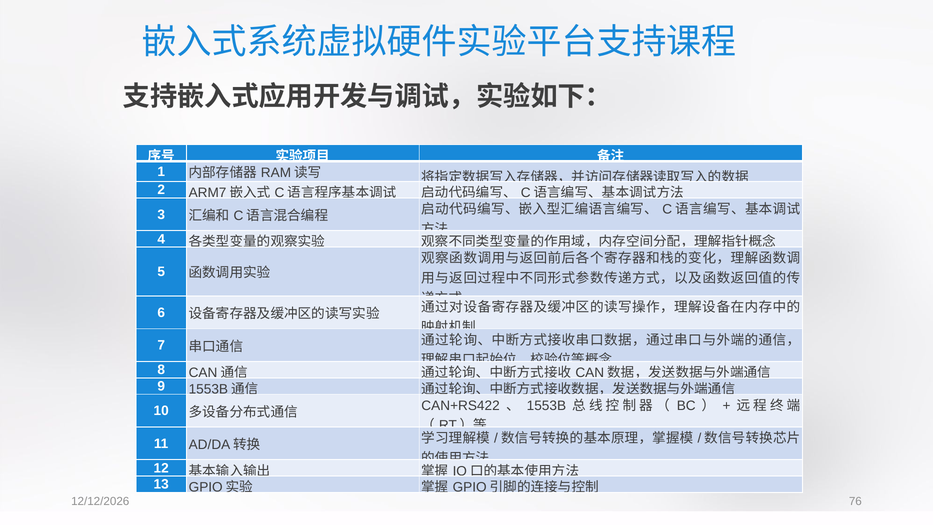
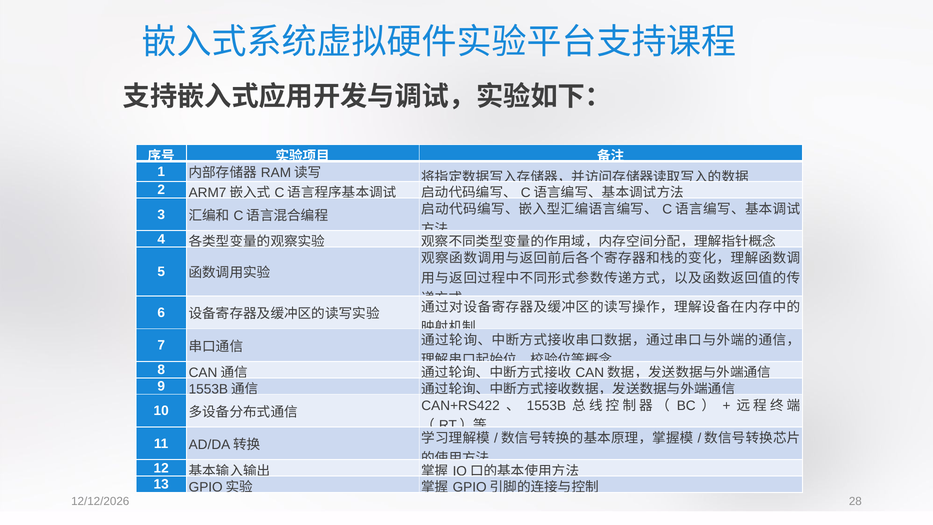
76: 76 -> 28
